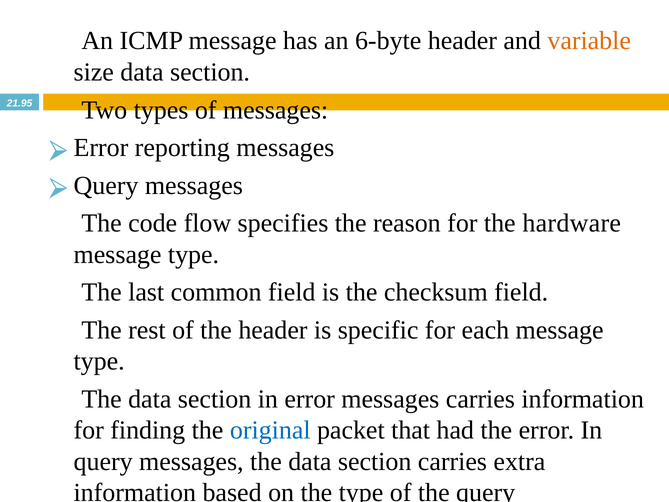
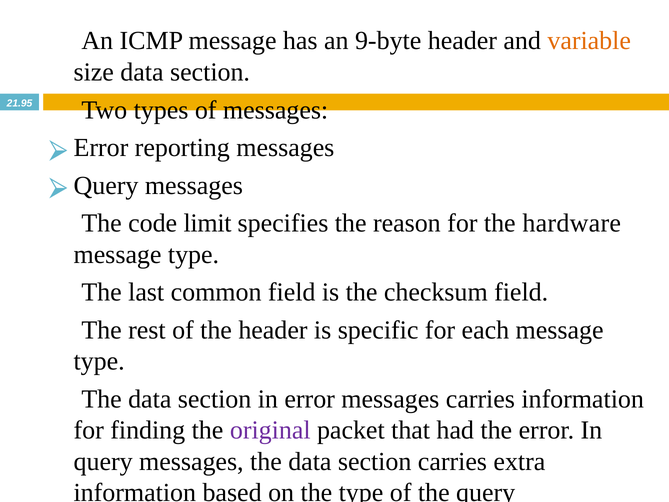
6-byte: 6-byte -> 9-byte
flow: flow -> limit
original colour: blue -> purple
